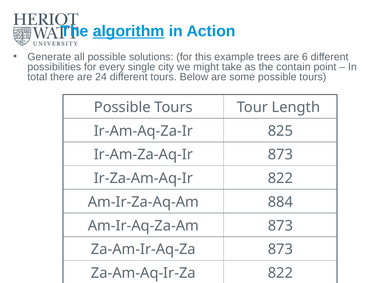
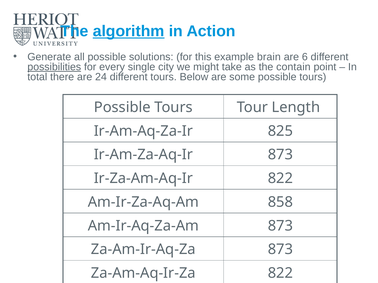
trees: trees -> brain
possibilities underline: none -> present
884: 884 -> 858
